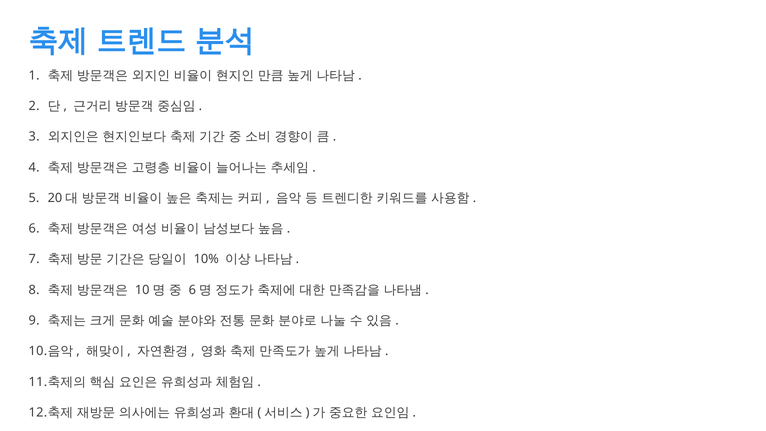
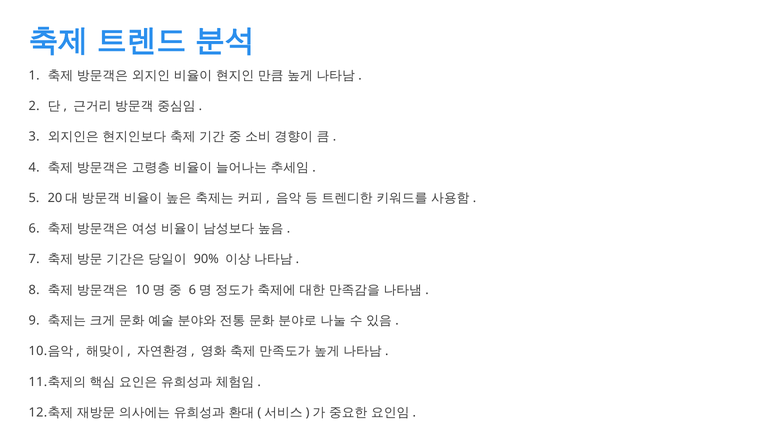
10%: 10% -> 90%
